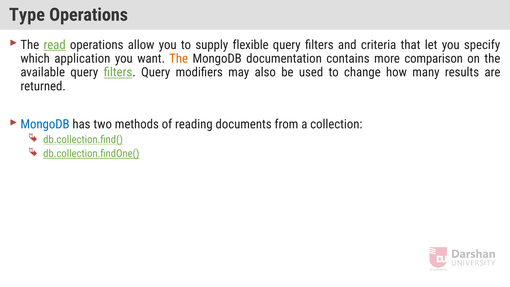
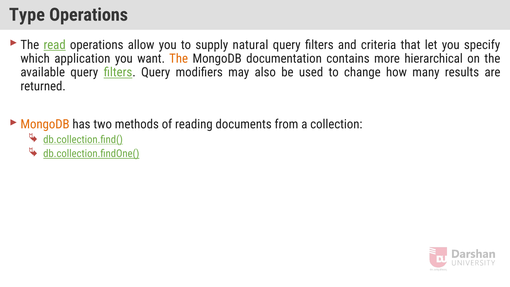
flexible: flexible -> natural
comparison: comparison -> hierarchical
MongoDB at (45, 124) colour: blue -> orange
